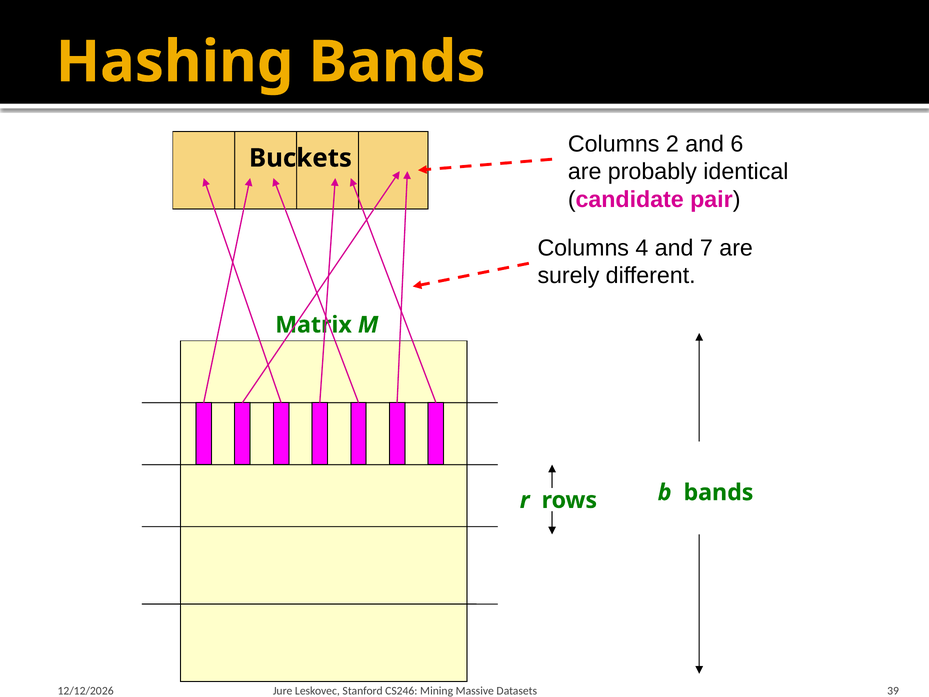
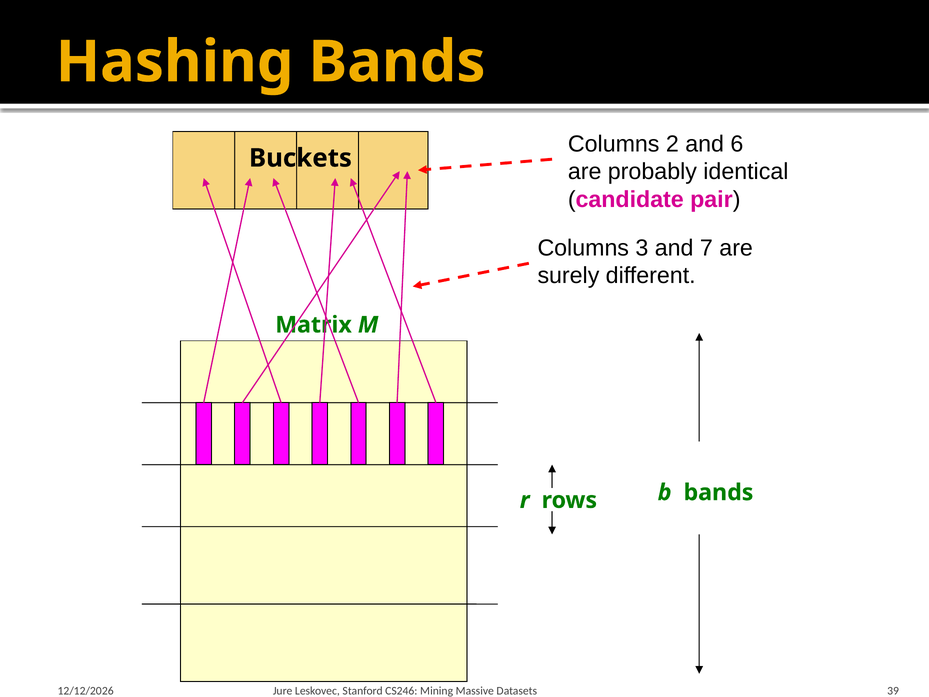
4: 4 -> 3
